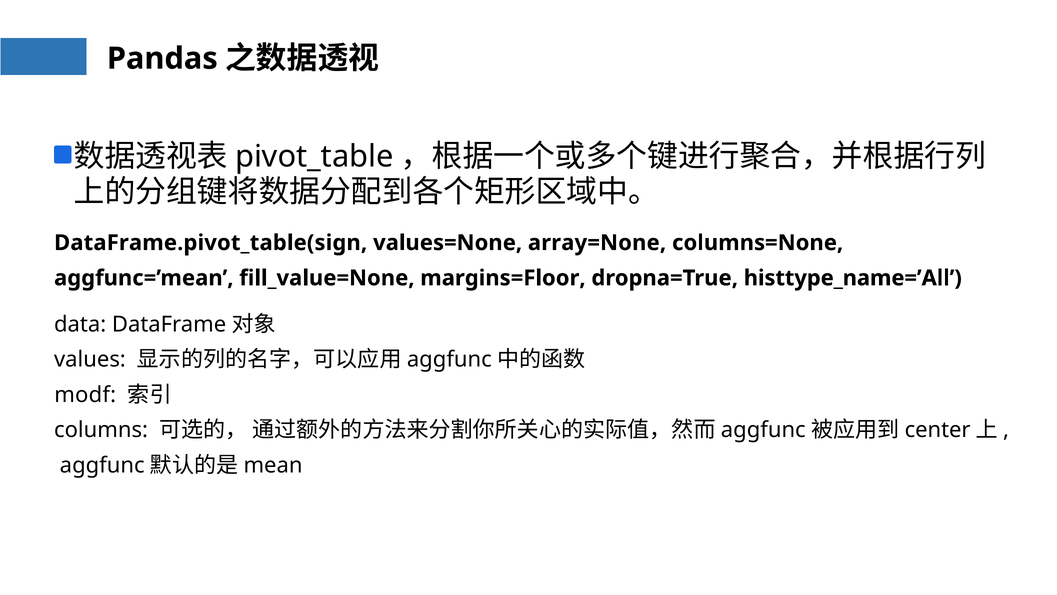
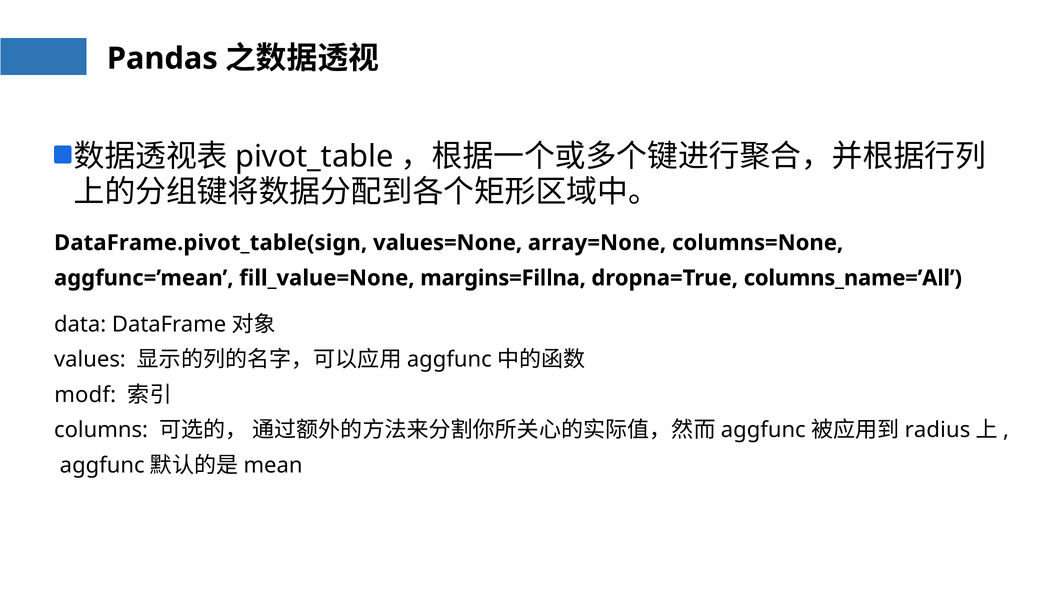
margins=Floor: margins=Floor -> margins=Fillna
histtype_name=’All: histtype_name=’All -> columns_name=’All
center: center -> radius
